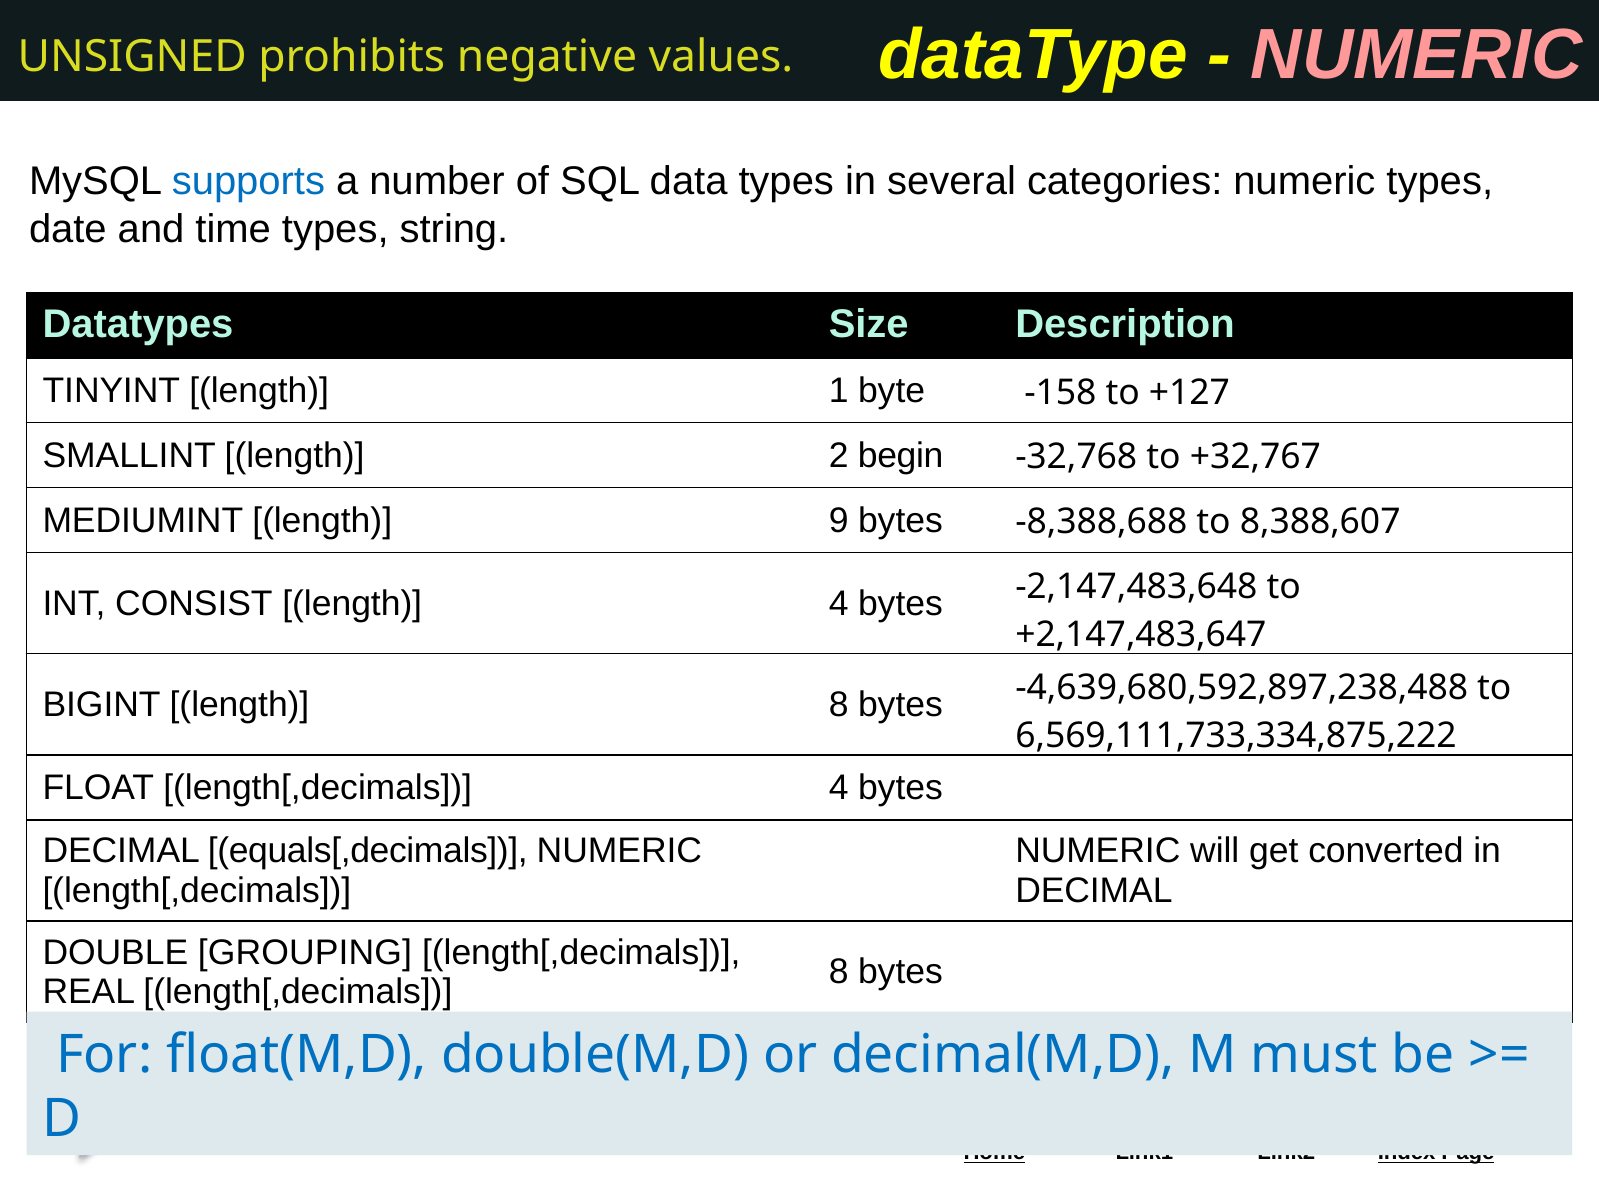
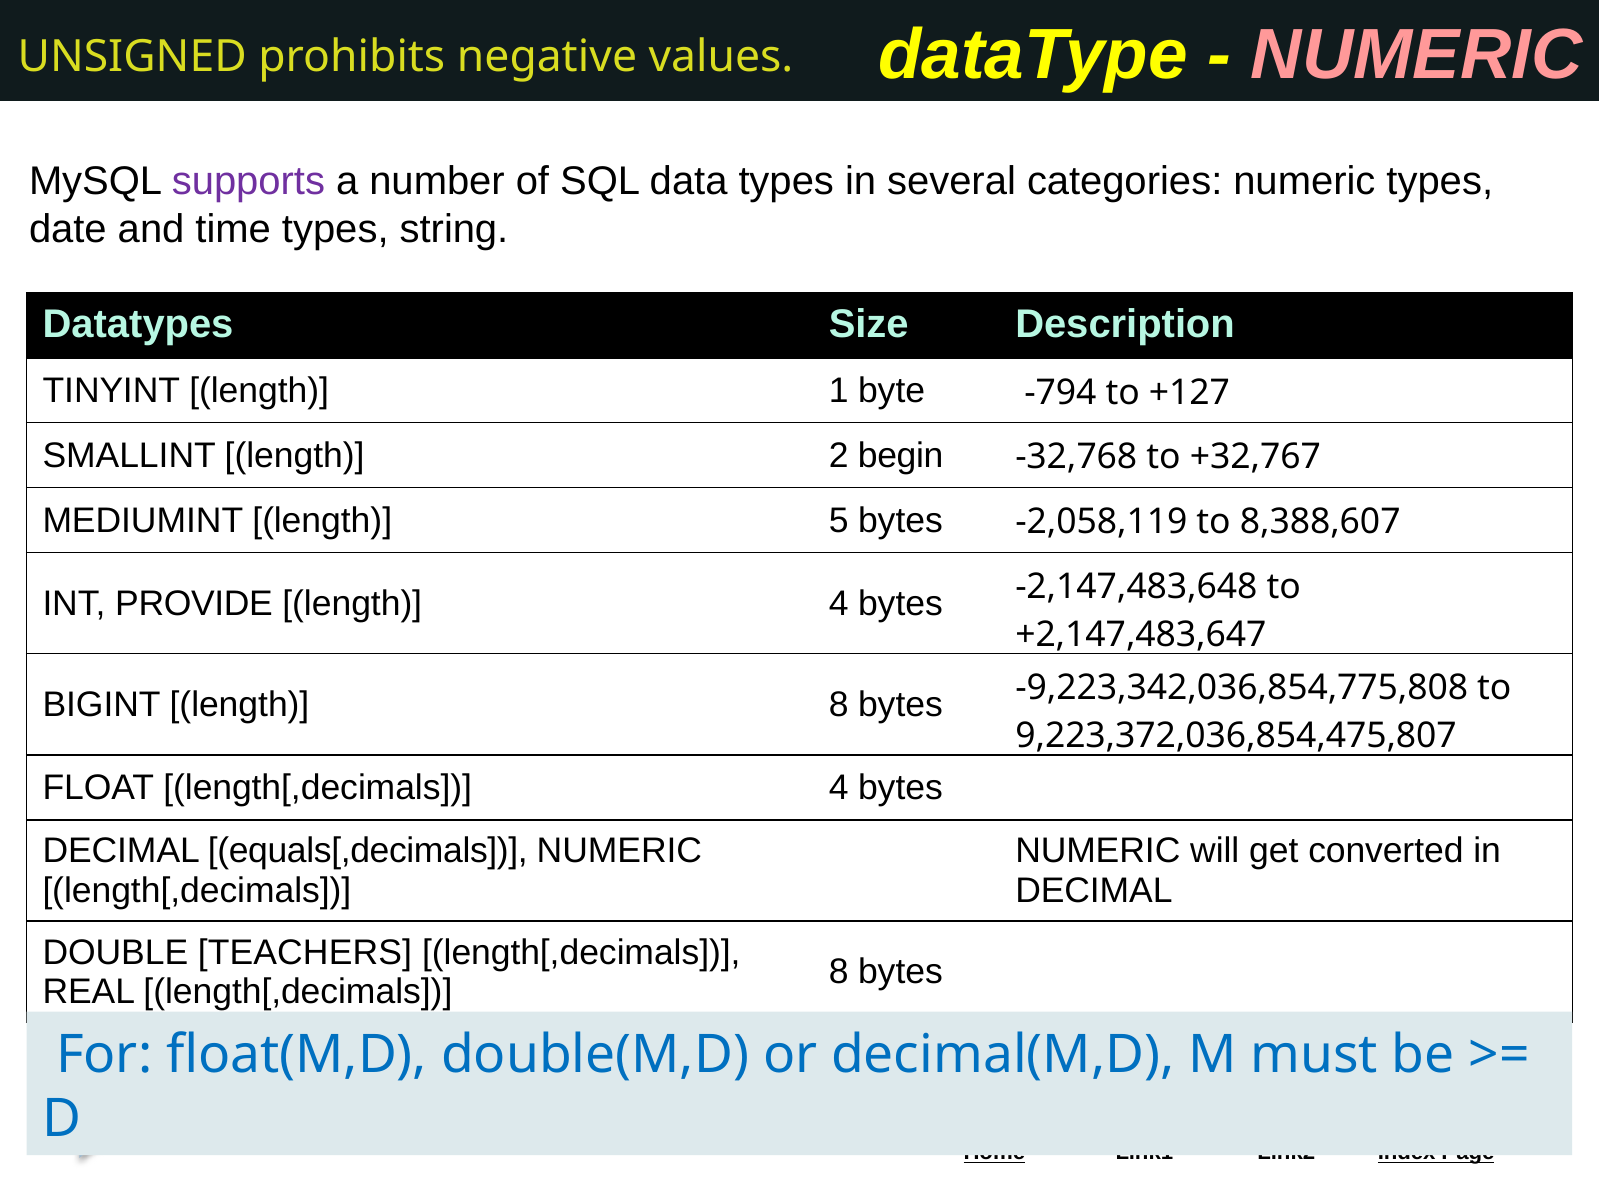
supports colour: blue -> purple
-158: -158 -> -794
9: 9 -> 5
-8,388,688: -8,388,688 -> -2,058,119
CONSIST: CONSIST -> PROVIDE
-4,639,680,592,897,238,488: -4,639,680,592,897,238,488 -> -9,223,342,036,854,775,808
6,569,111,733,334,875,222: 6,569,111,733,334,875,222 -> 9,223,372,036,854,475,807
GROUPING: GROUPING -> TEACHERS
